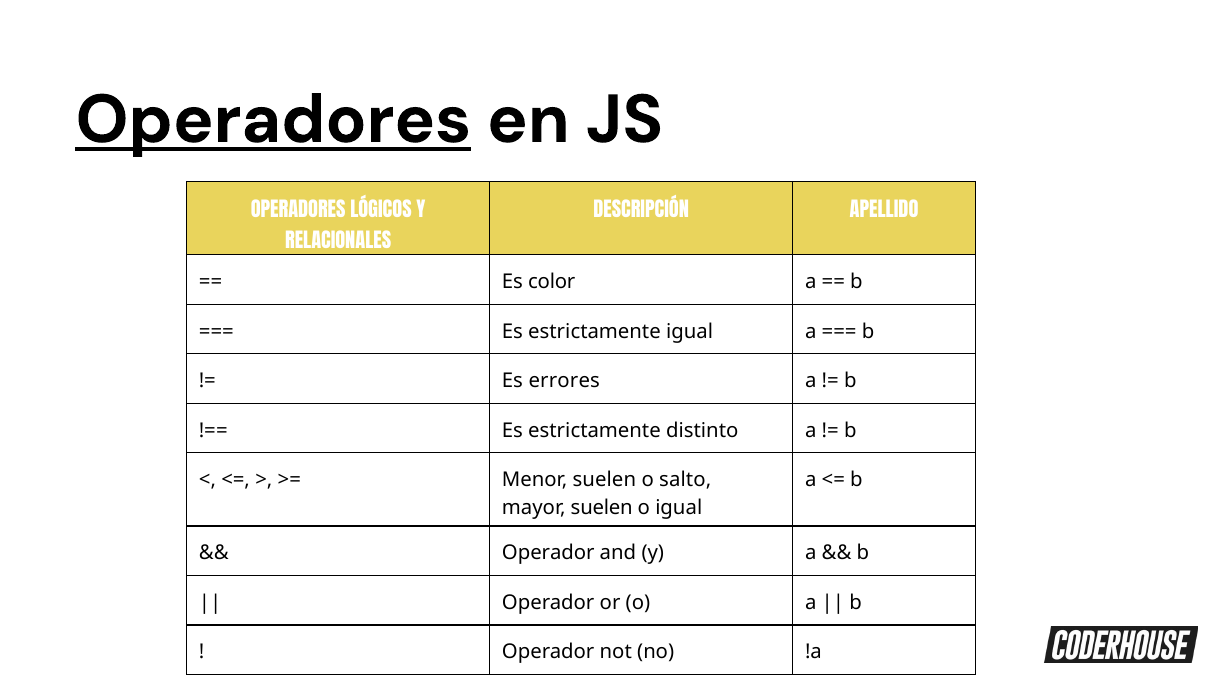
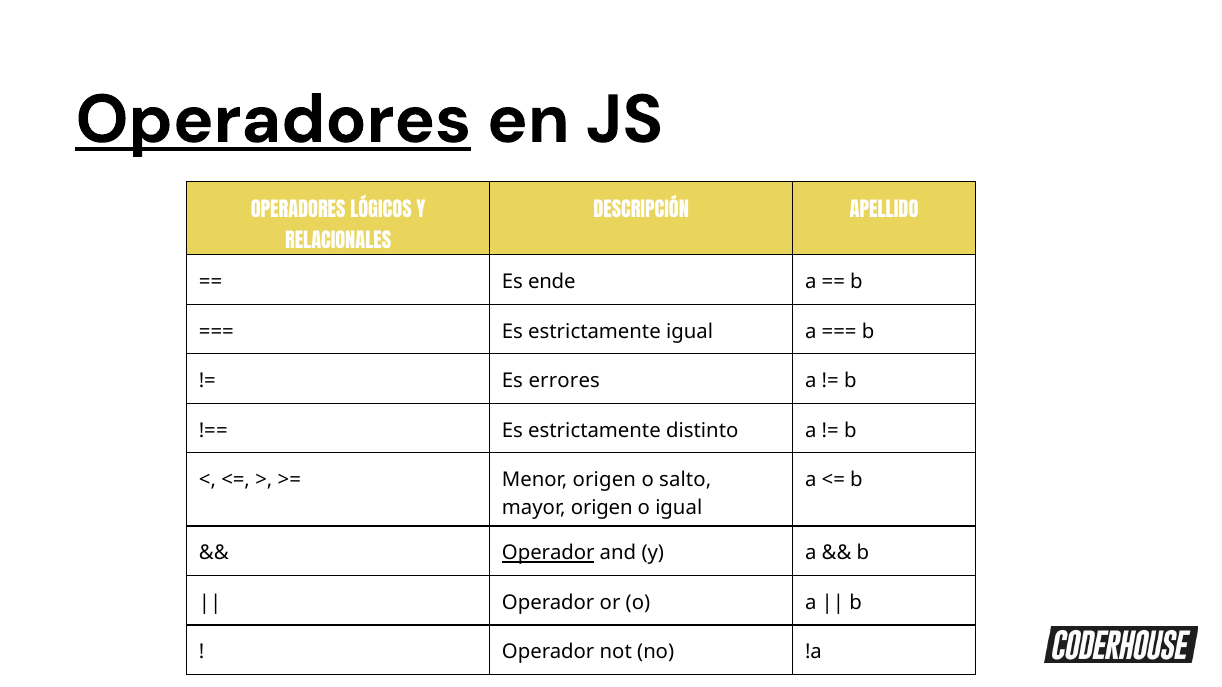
color: color -> ende
Menor suelen: suelen -> origen
mayor suelen: suelen -> origen
Operador at (548, 554) underline: none -> present
